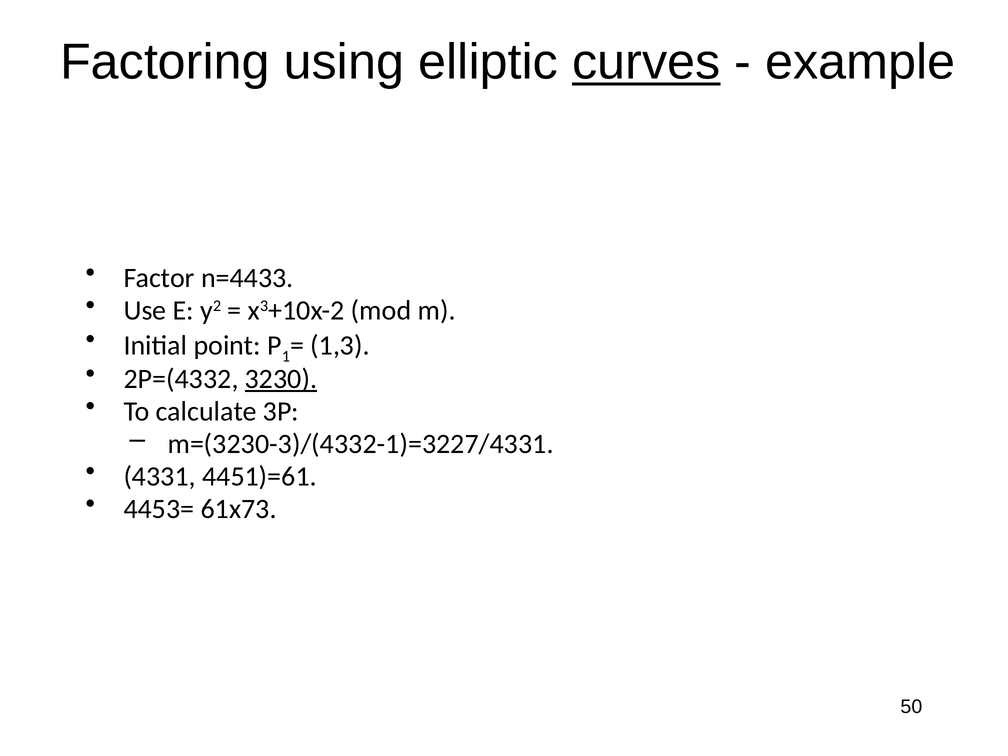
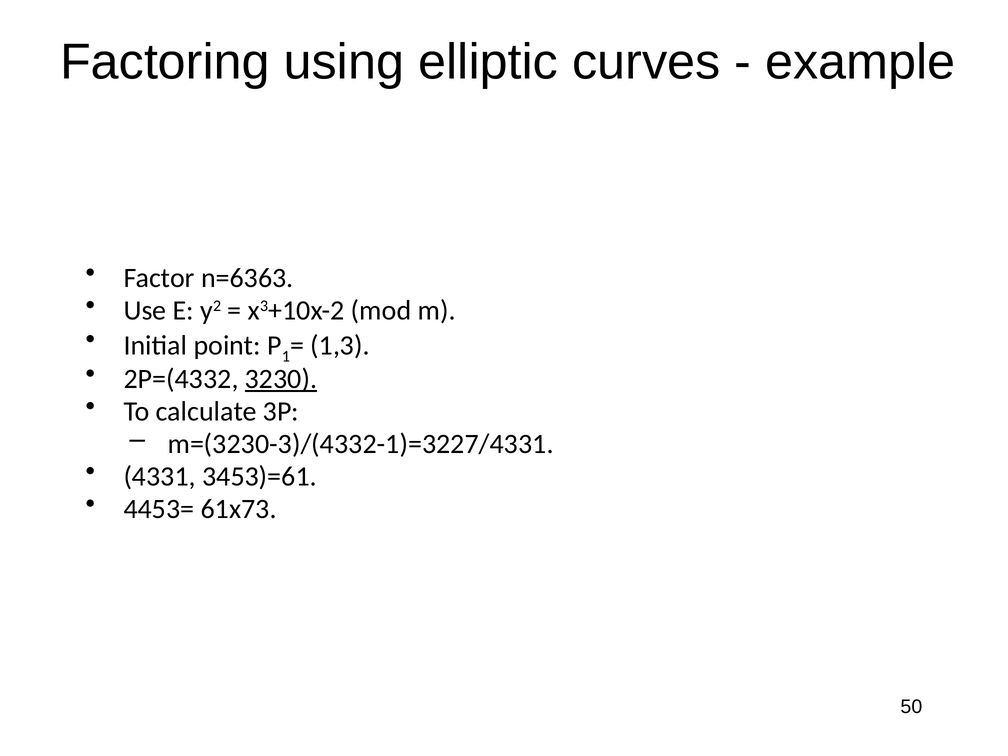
curves underline: present -> none
n=4433: n=4433 -> n=6363
4451)=61: 4451)=61 -> 3453)=61
